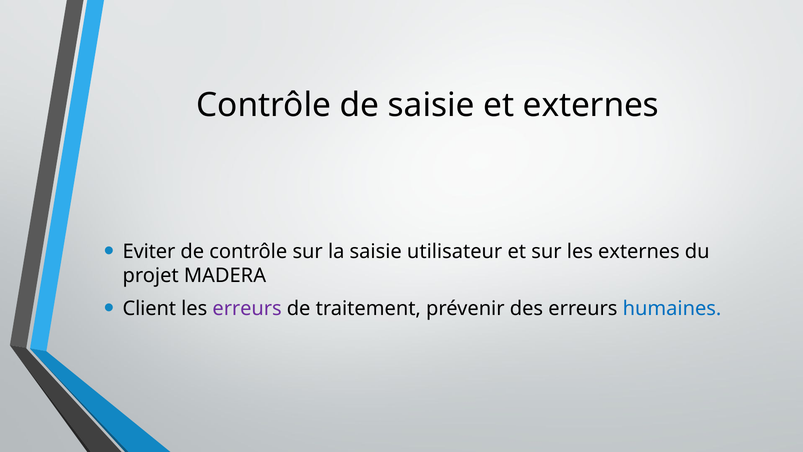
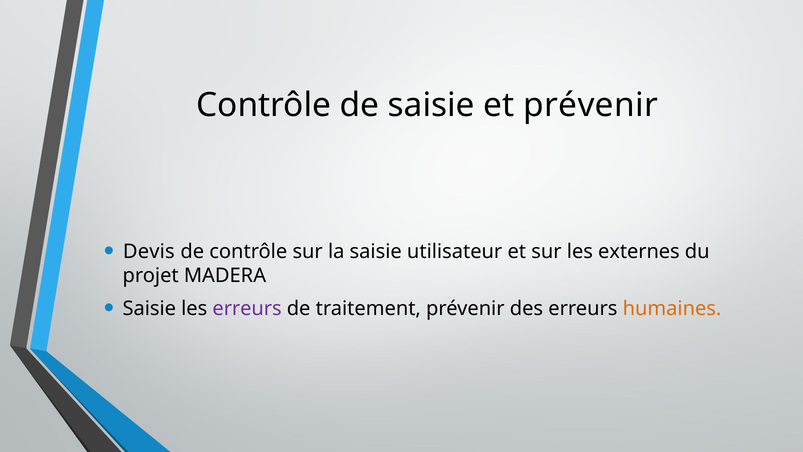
et externes: externes -> prévenir
Eviter: Eviter -> Devis
Client at (149, 309): Client -> Saisie
humaines colour: blue -> orange
